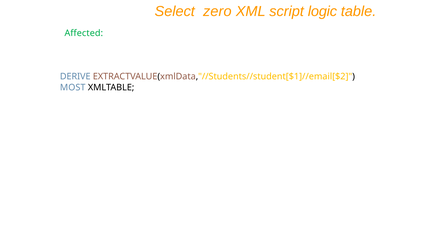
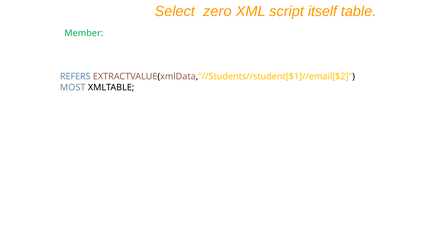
logic: logic -> itself
Affected: Affected -> Member
DERIVE: DERIVE -> REFERS
